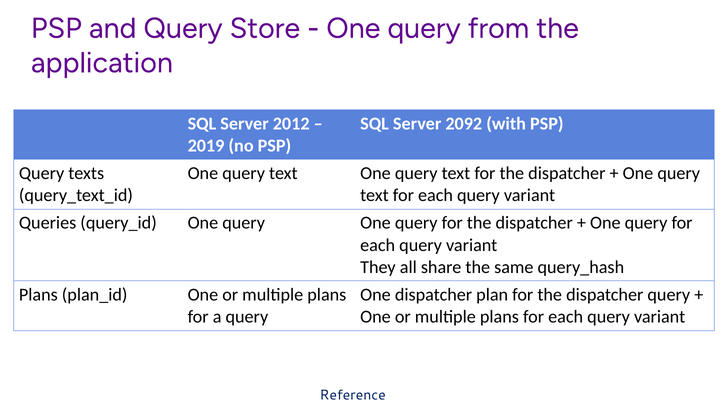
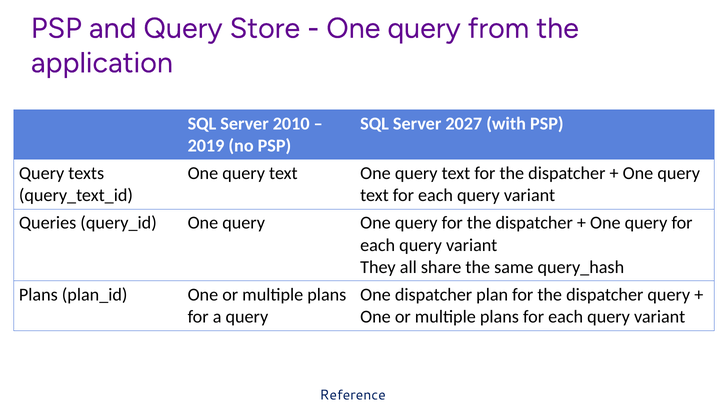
2012: 2012 -> 2010
2092: 2092 -> 2027
